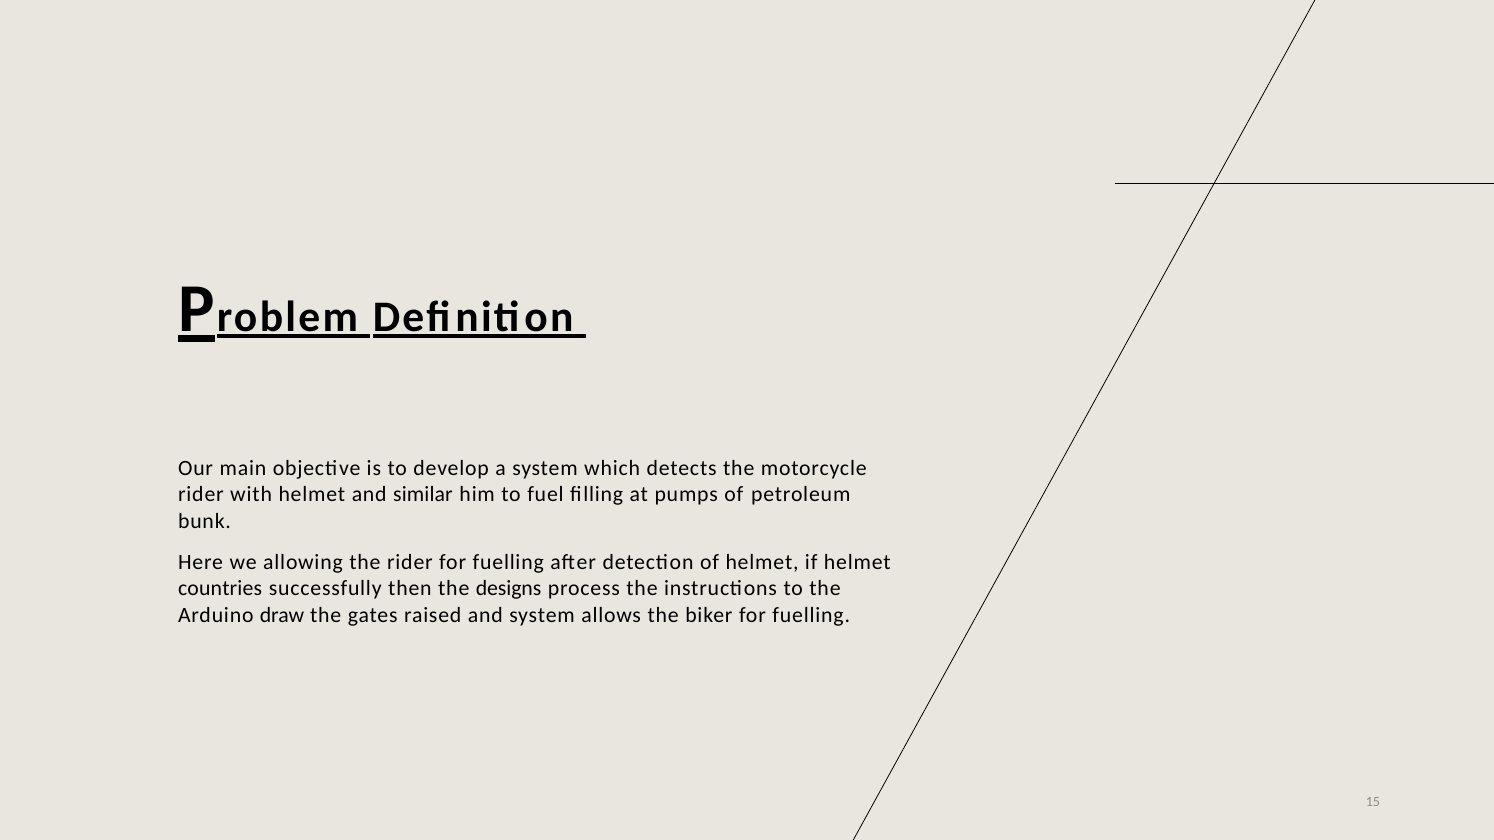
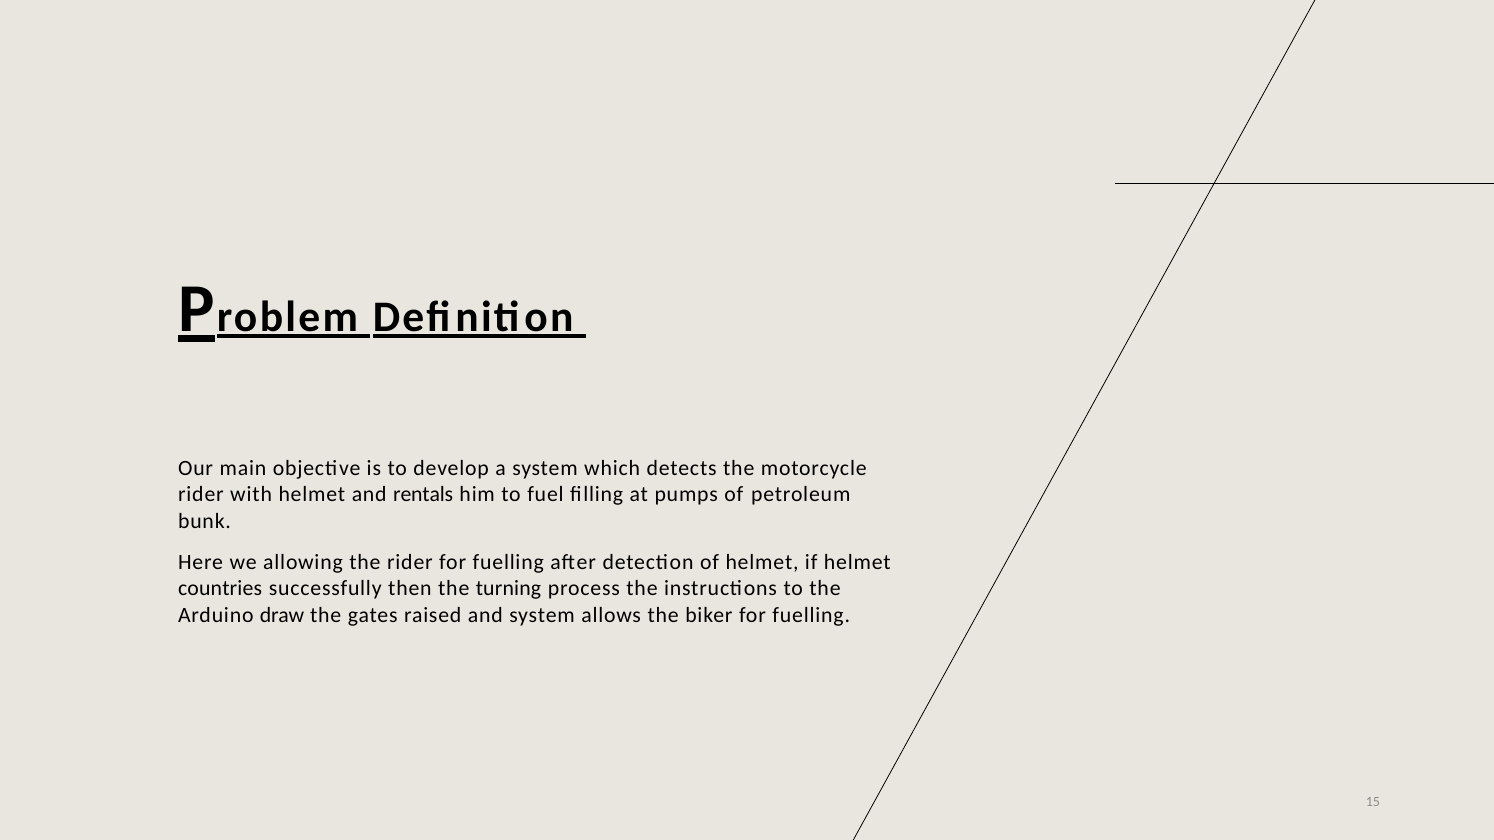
similar: similar -> rentals
designs: designs -> turning
